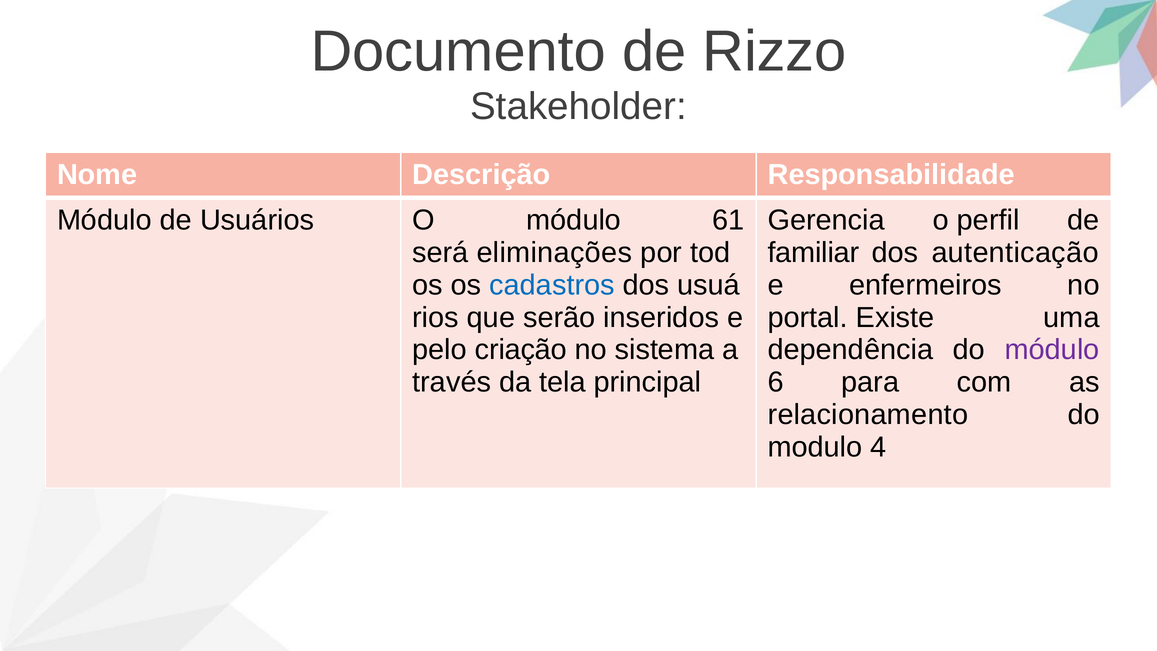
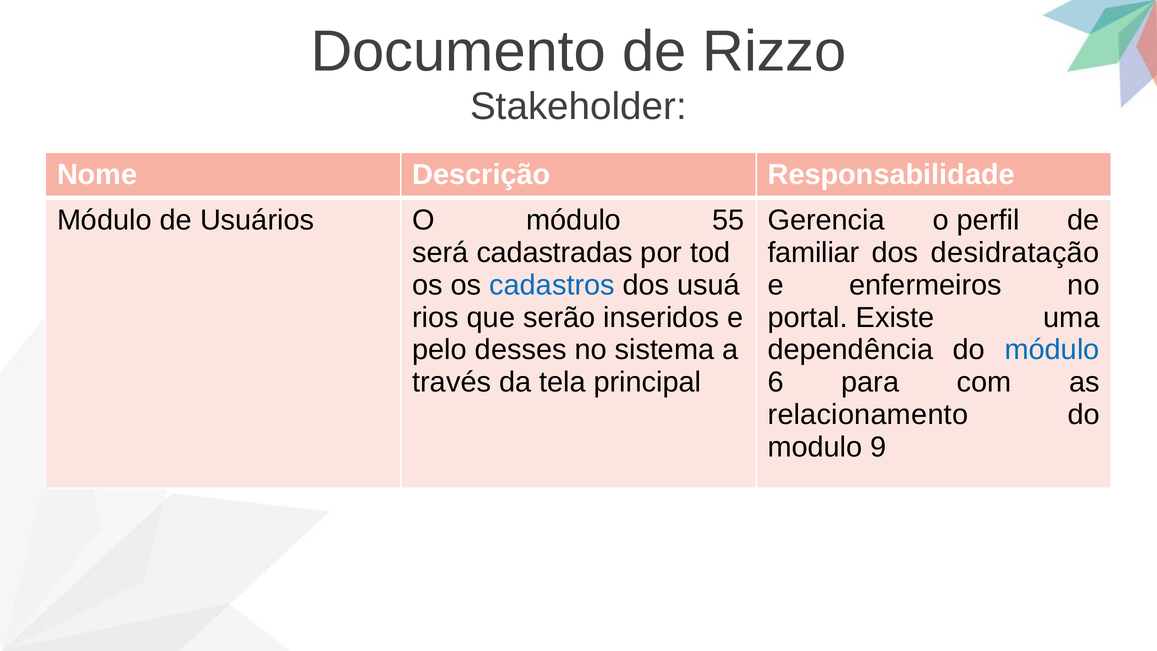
61: 61 -> 55
eliminações: eliminações -> cadastradas
autenticação: autenticação -> desidratação
criação: criação -> desses
módulo at (1052, 350) colour: purple -> blue
4: 4 -> 9
